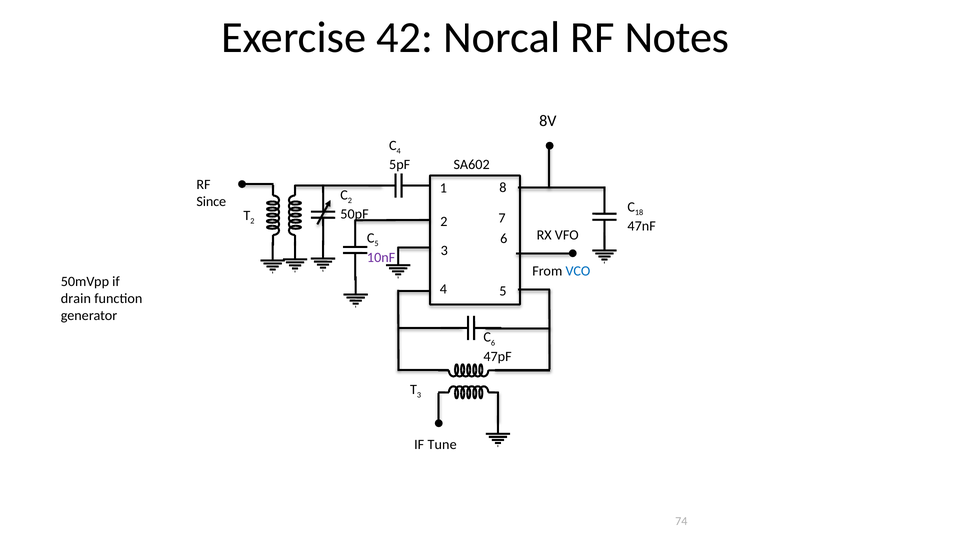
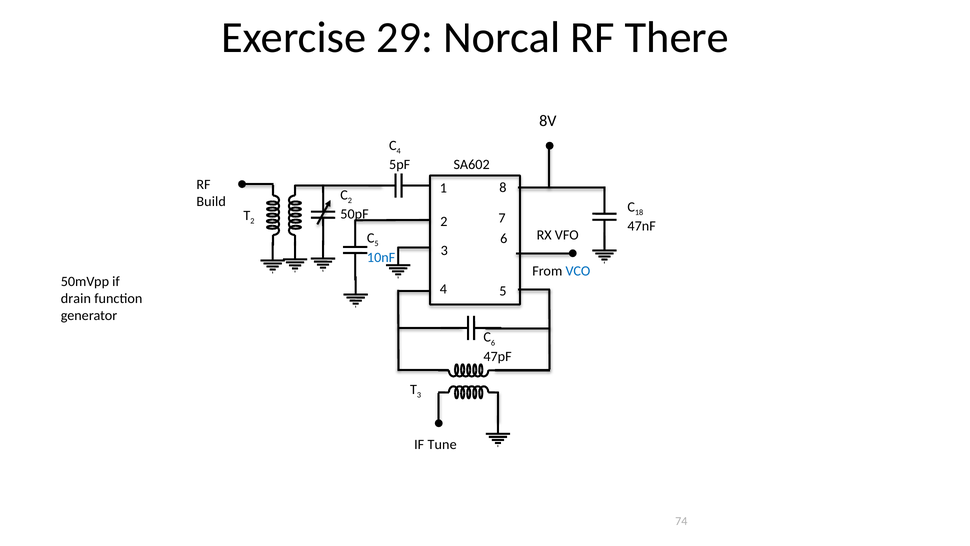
42: 42 -> 29
Notes: Notes -> There
Since: Since -> Build
10nF colour: purple -> blue
